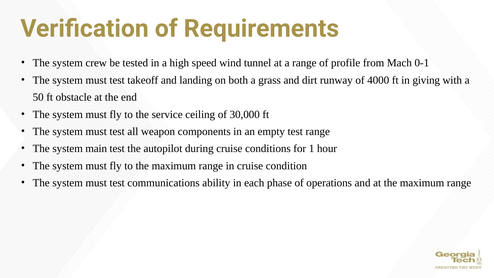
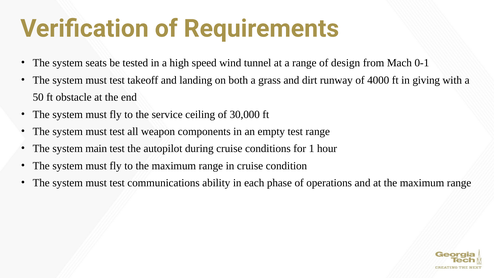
crew: crew -> seats
profile: profile -> design
